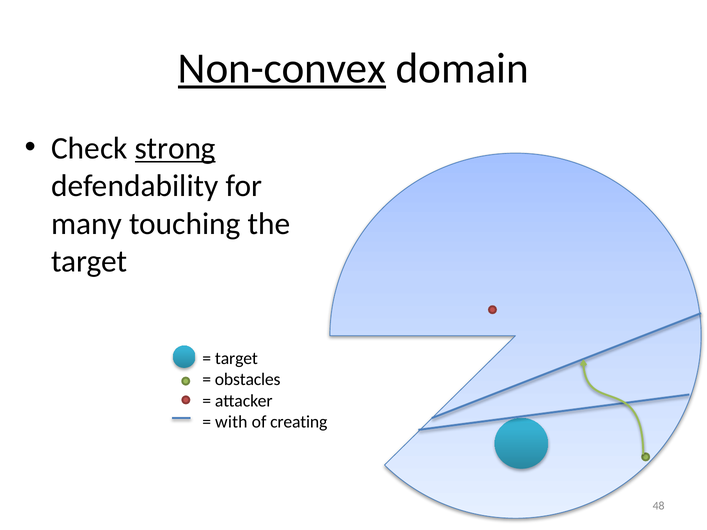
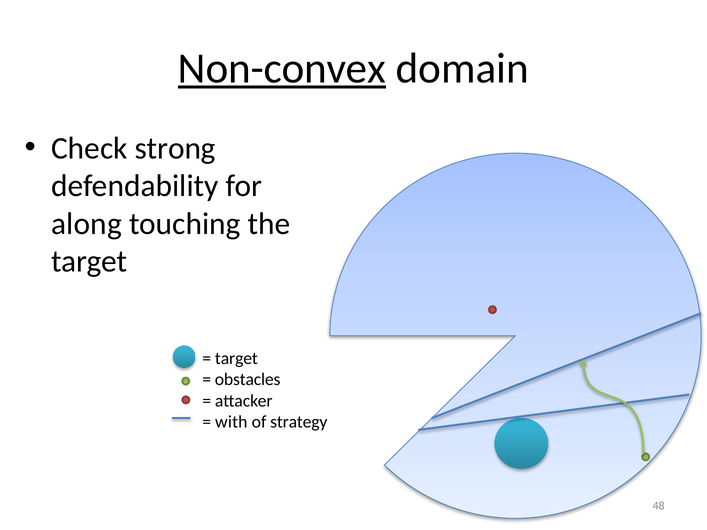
strong underline: present -> none
many: many -> along
creating: creating -> strategy
